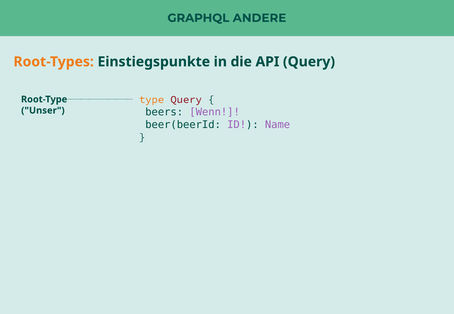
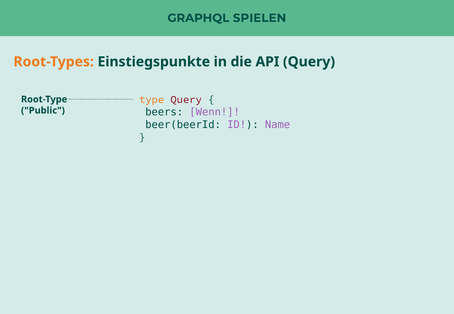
ANDERE: ANDERE -> SPIELEN
Unser: Unser -> Public
